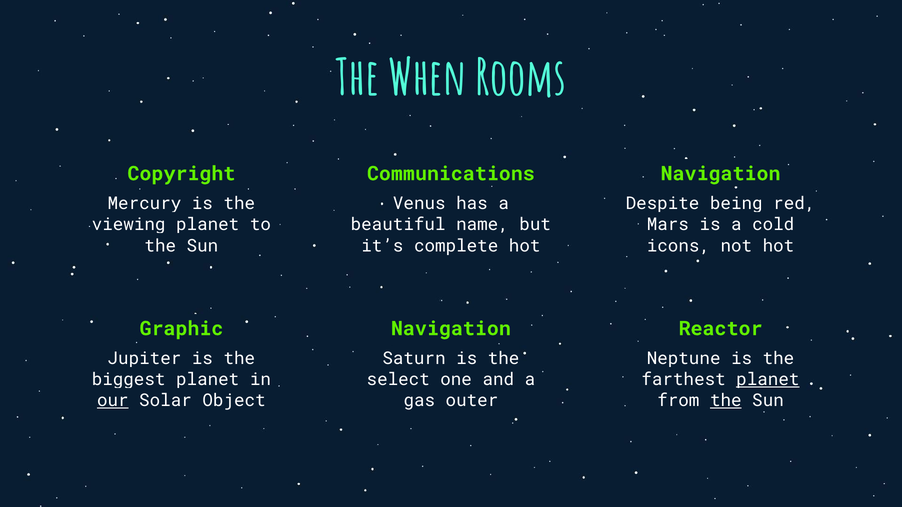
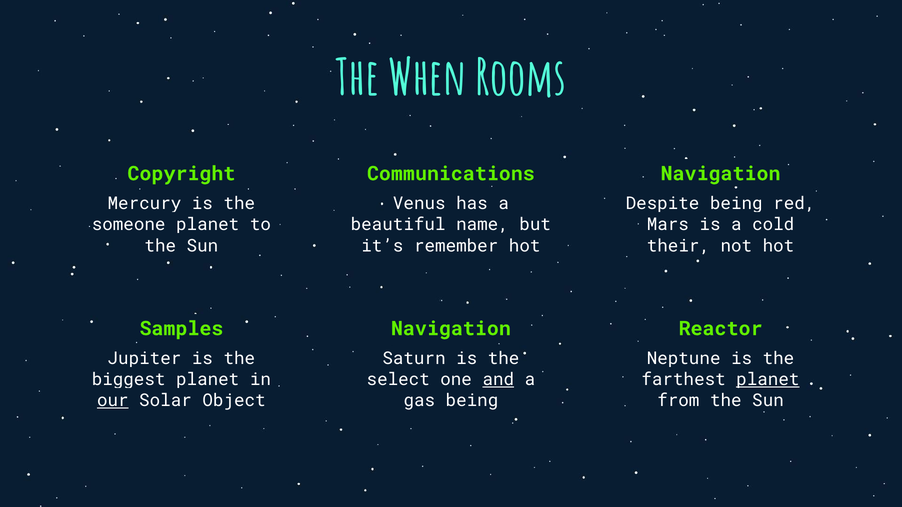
viewing: viewing -> someone
complete: complete -> remember
icons: icons -> their
Graphic: Graphic -> Samples
and underline: none -> present
gas outer: outer -> being
the at (726, 401) underline: present -> none
